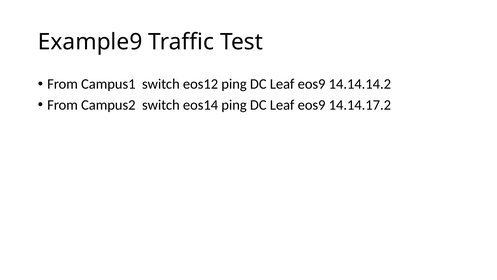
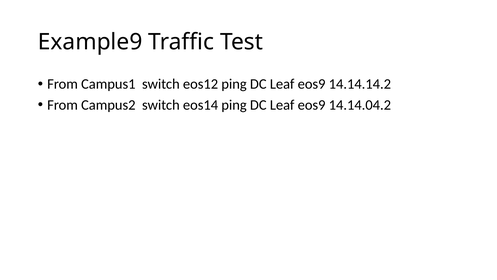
14.14.17.2: 14.14.17.2 -> 14.14.04.2
